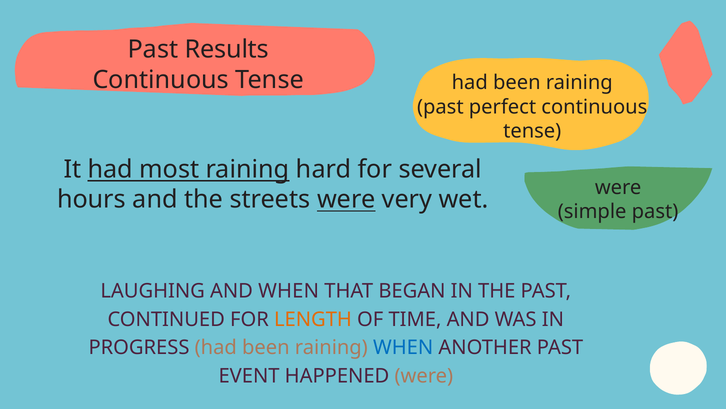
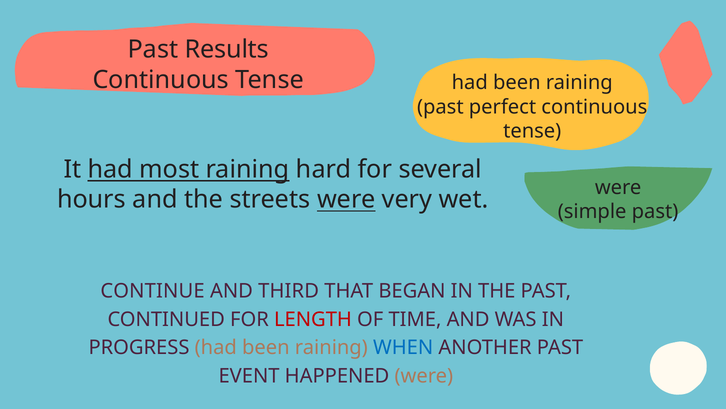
LAUGHING: LAUGHING -> CONTINUE
AND WHEN: WHEN -> THIRD
LENGTH colour: orange -> red
